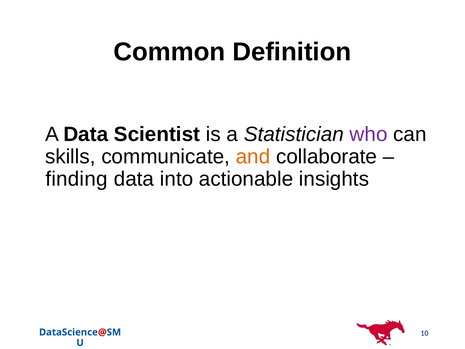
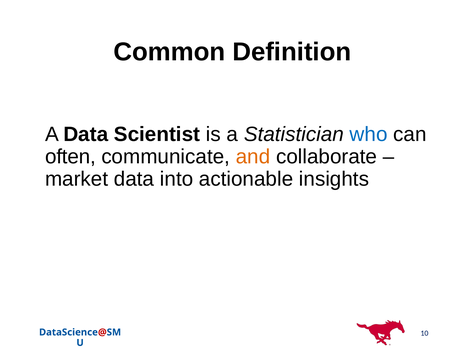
who colour: purple -> blue
skills: skills -> often
finding: finding -> market
